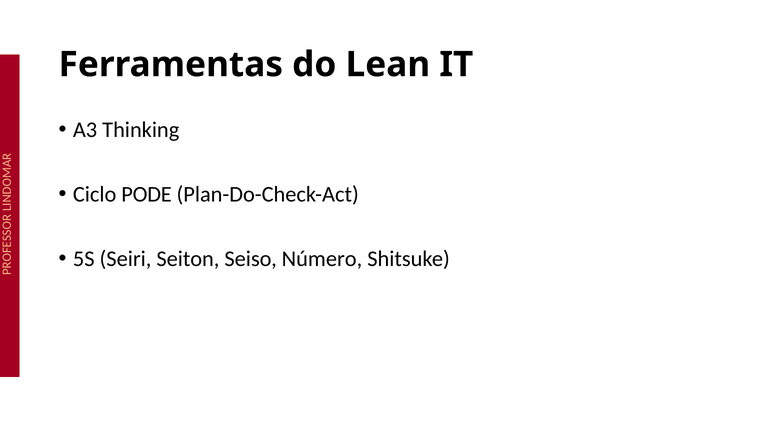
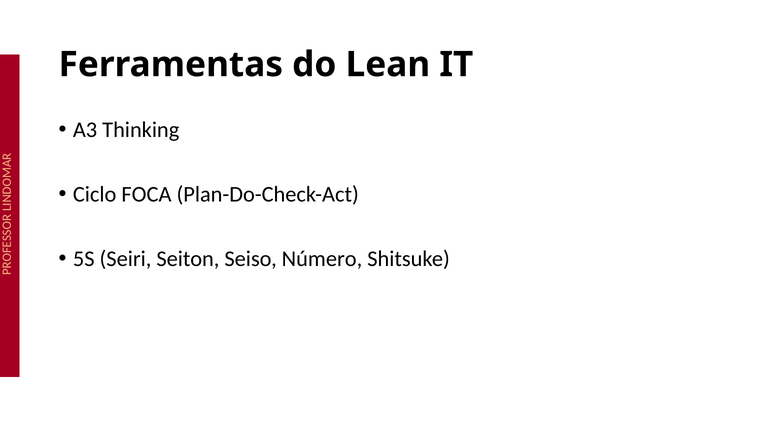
PODE: PODE -> FOCA
